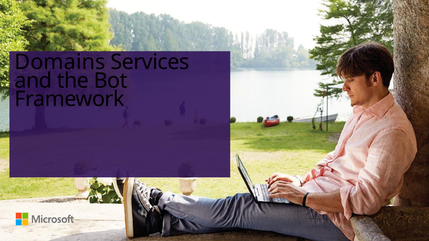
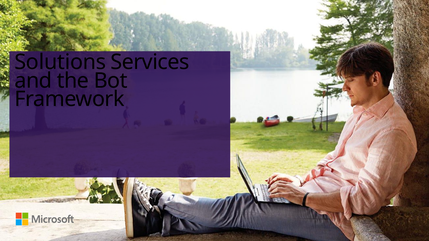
Domains: Domains -> Solutions
